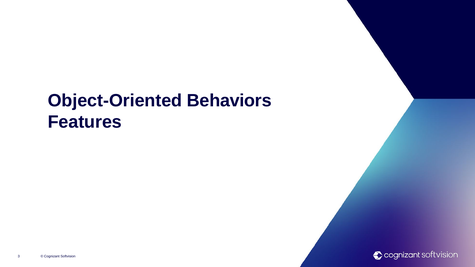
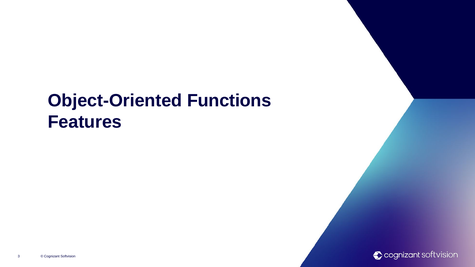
Behaviors: Behaviors -> Functions
